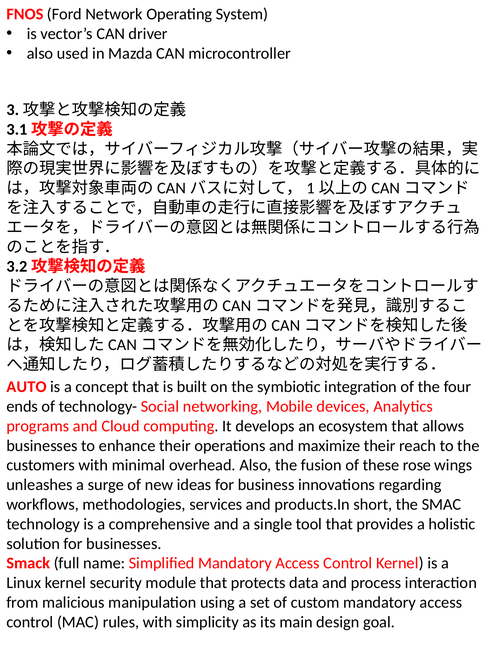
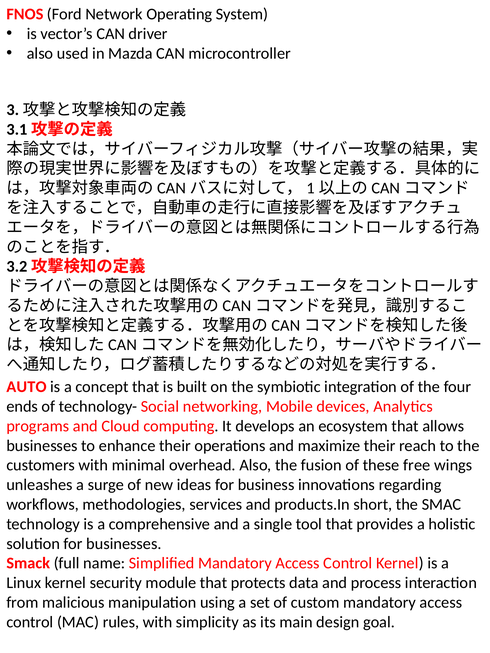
rose: rose -> free
